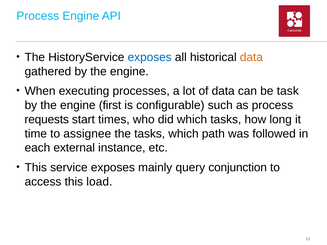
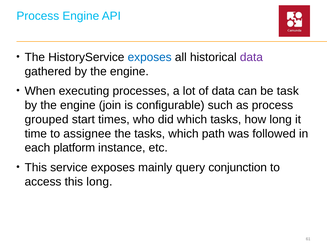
data at (251, 57) colour: orange -> purple
first: first -> join
requests: requests -> grouped
external: external -> platform
this load: load -> long
